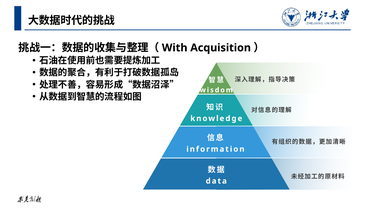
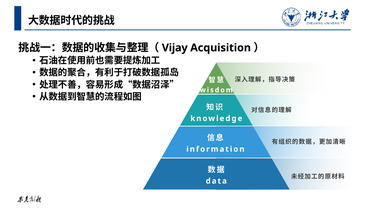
With: With -> Vijay
